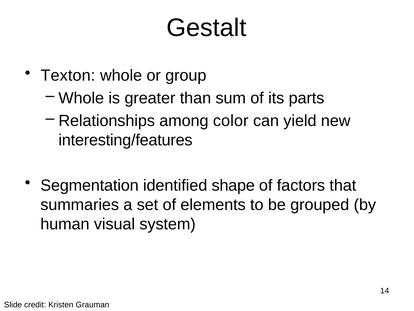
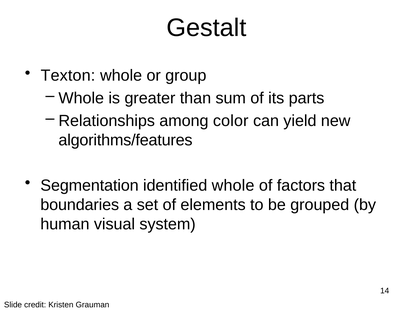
interesting/features: interesting/features -> algorithms/features
identified shape: shape -> whole
summaries: summaries -> boundaries
